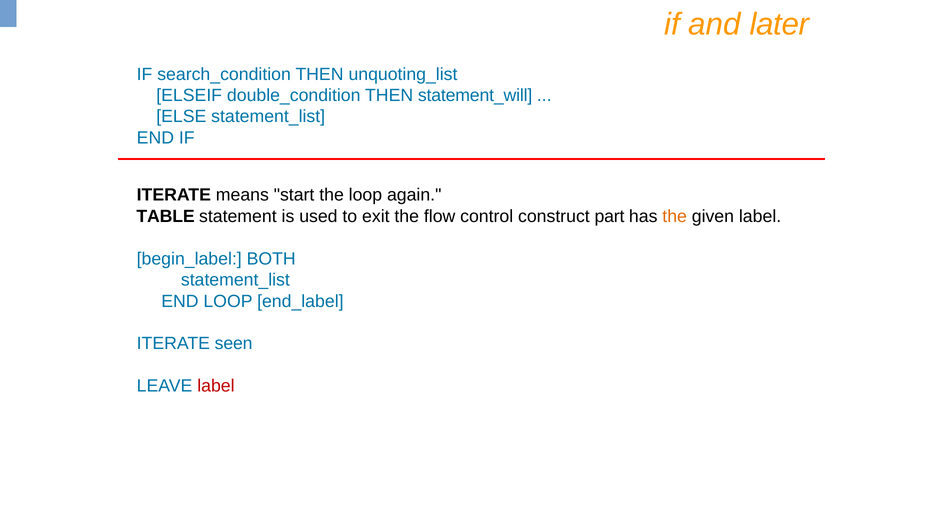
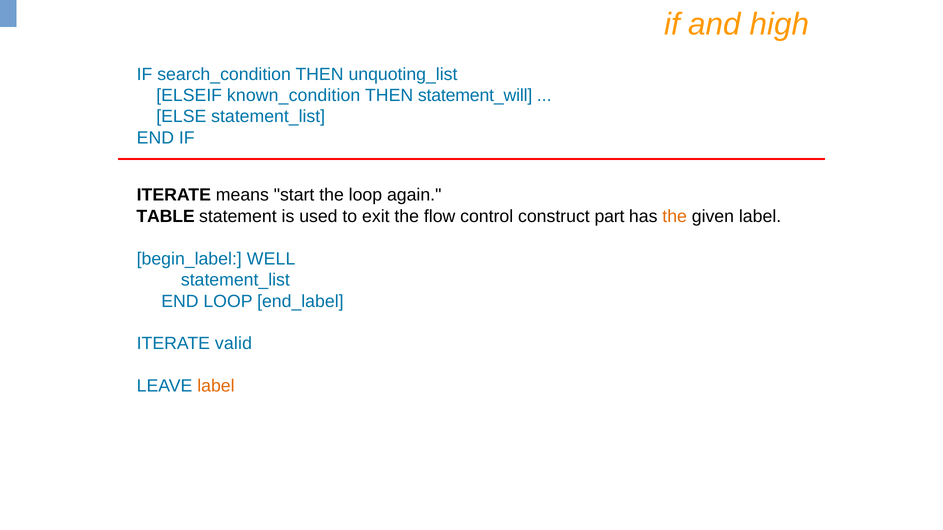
later: later -> high
double_condition: double_condition -> known_condition
BOTH: BOTH -> WELL
seen: seen -> valid
label at (216, 386) colour: red -> orange
